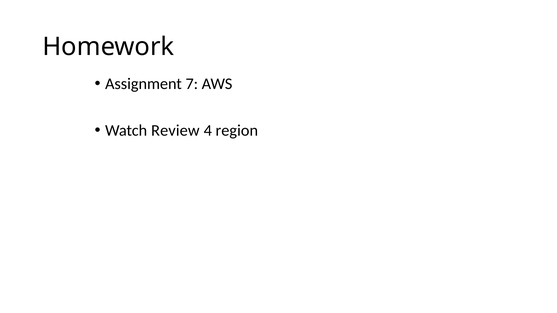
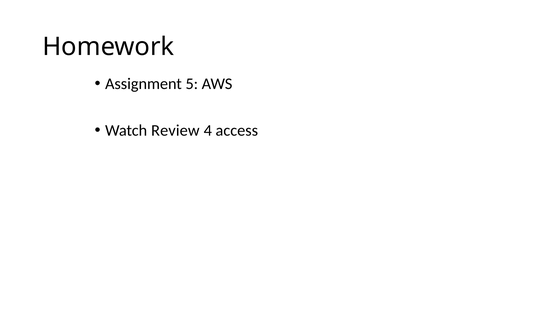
7: 7 -> 5
region: region -> access
